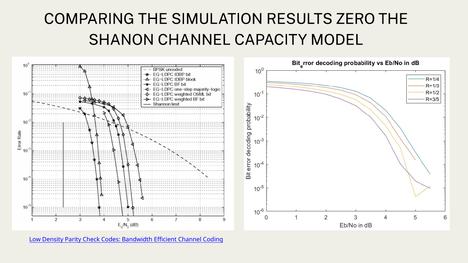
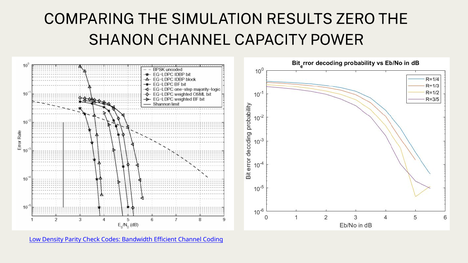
MODEL: MODEL -> POWER
